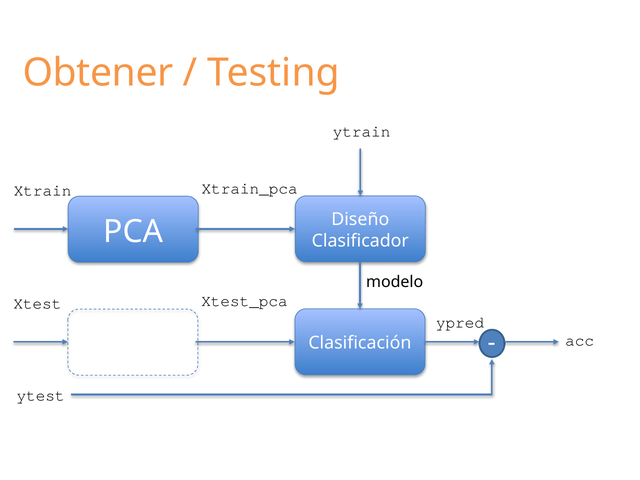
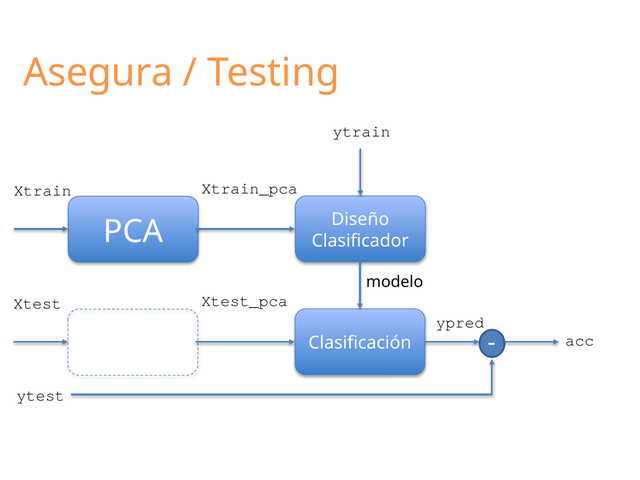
Obtener: Obtener -> Asegura
